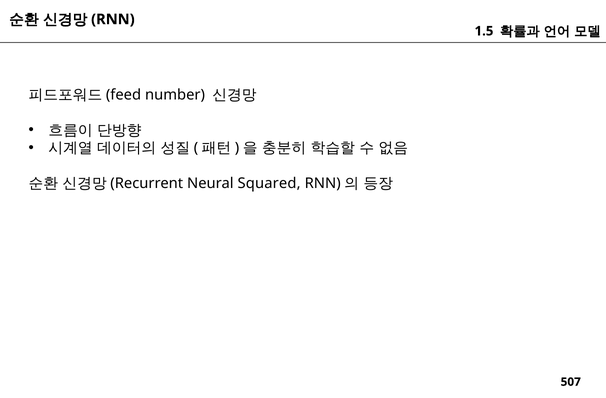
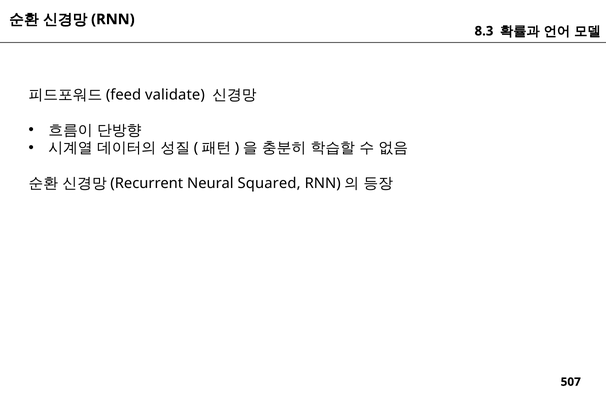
1.5: 1.5 -> 8.3
number: number -> validate
